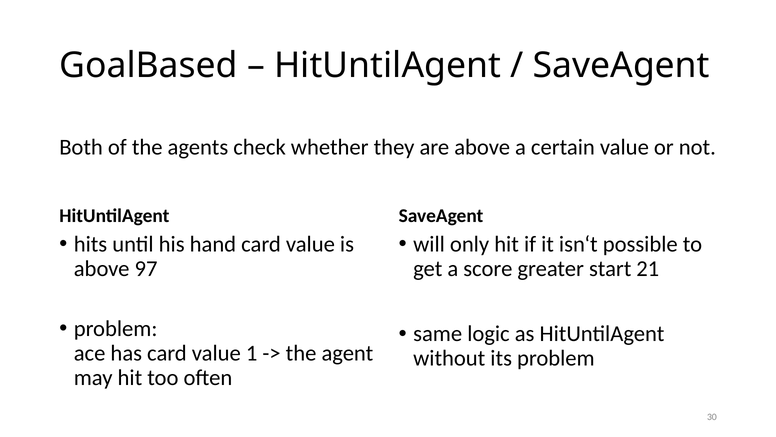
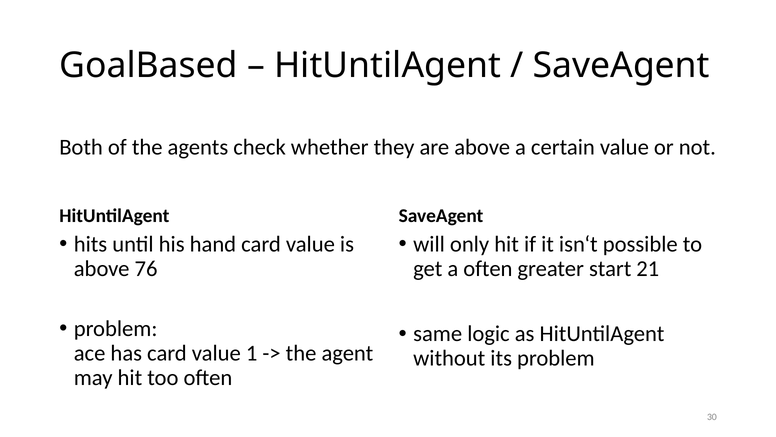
97: 97 -> 76
a score: score -> often
